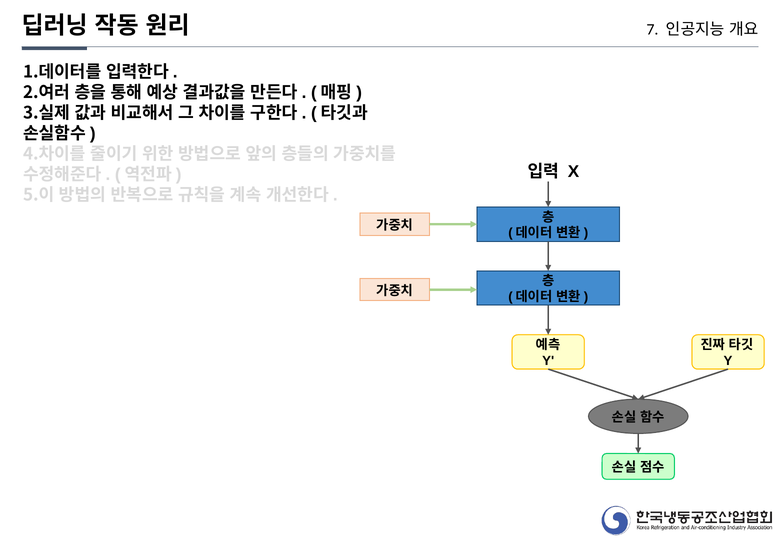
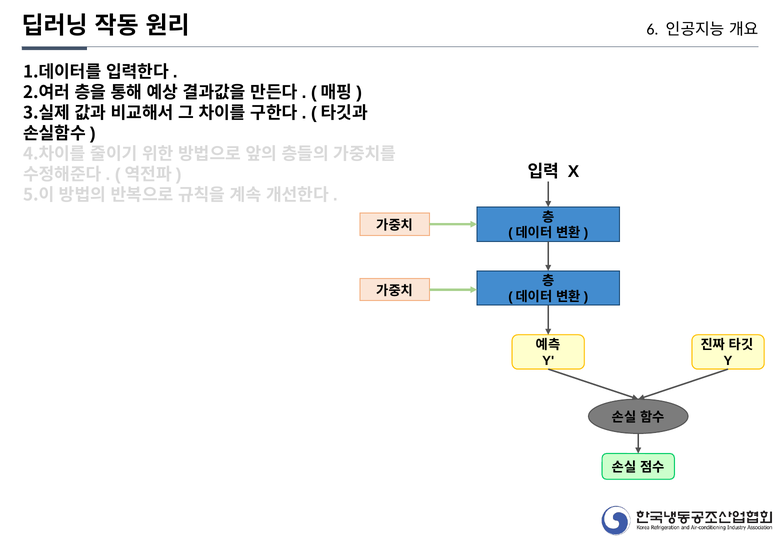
7: 7 -> 6
